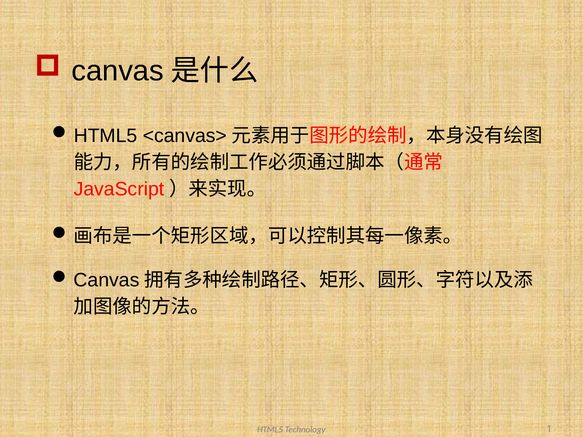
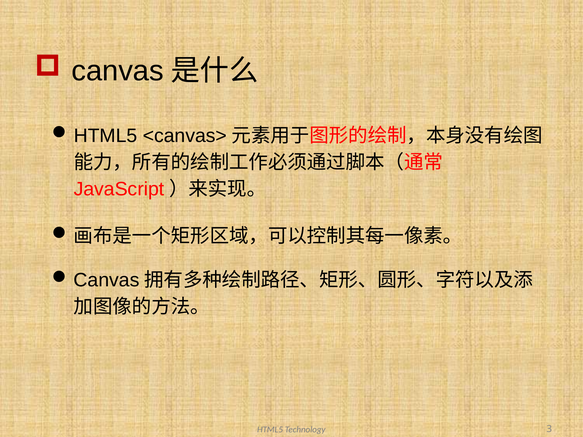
1: 1 -> 3
